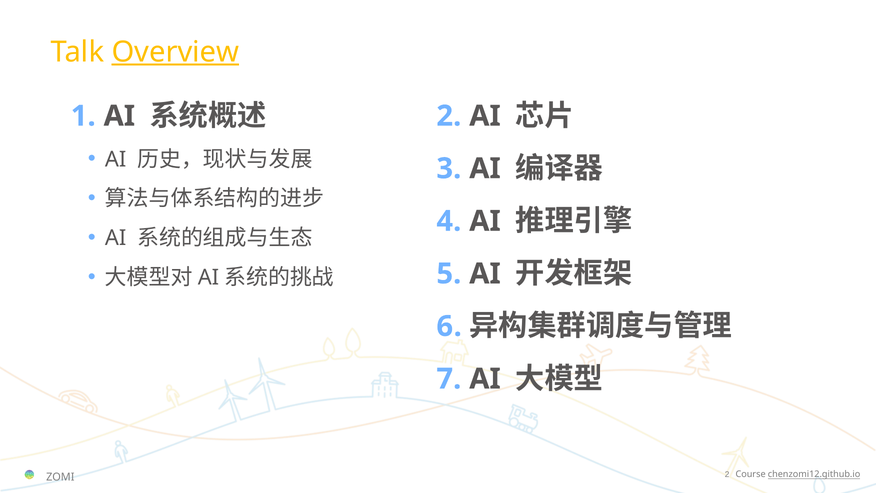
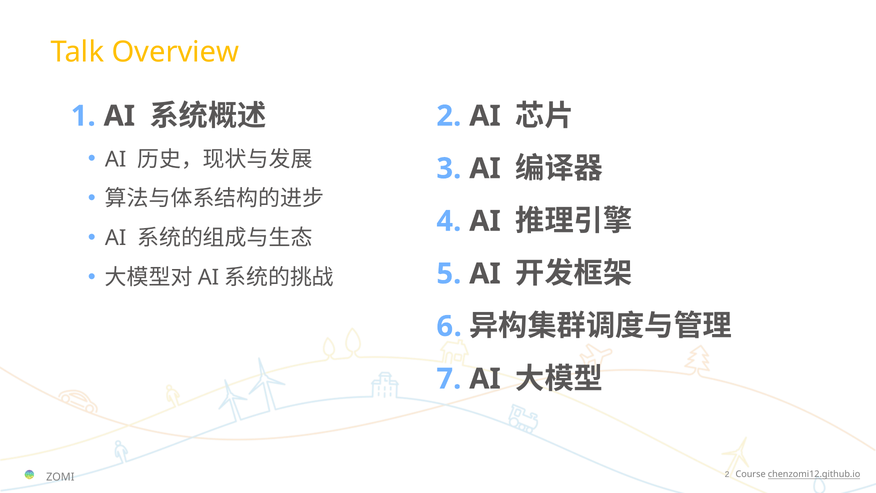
Overview underline: present -> none
